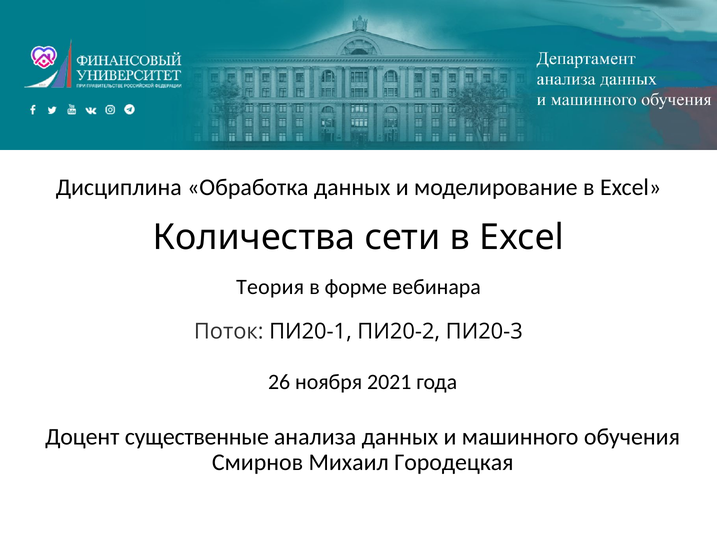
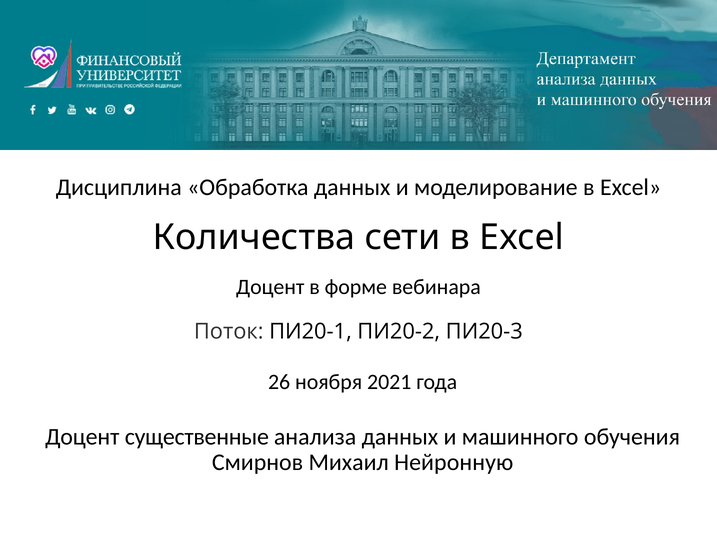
Теория at (270, 287): Теория -> Доцент
Городецкая: Городецкая -> Нейронную
